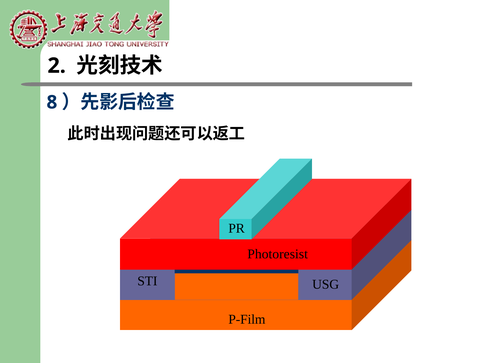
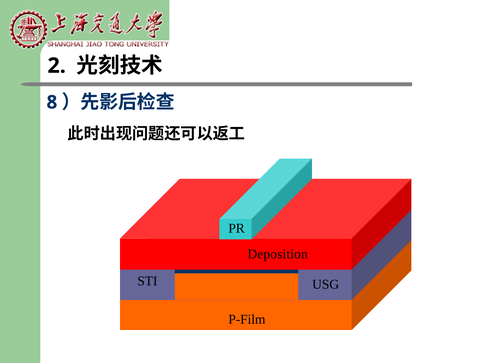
Photoresist: Photoresist -> Deposition
